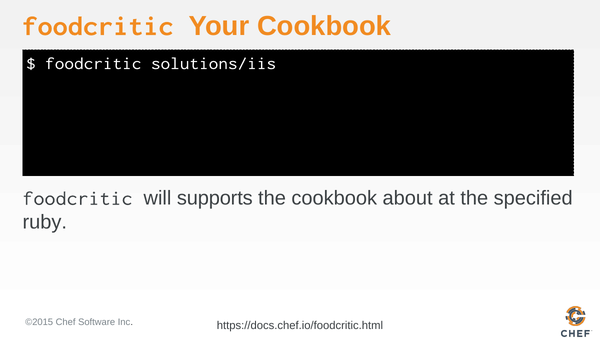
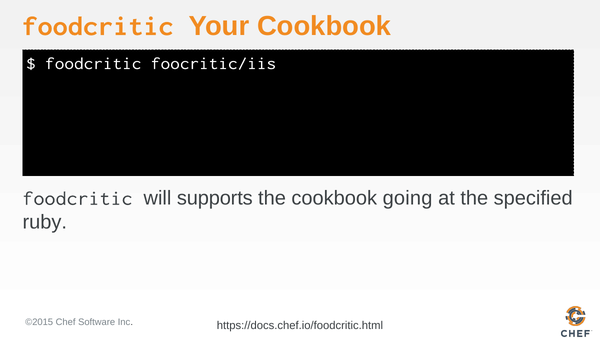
solutions/iis: solutions/iis -> foocritic/iis
about: about -> going
